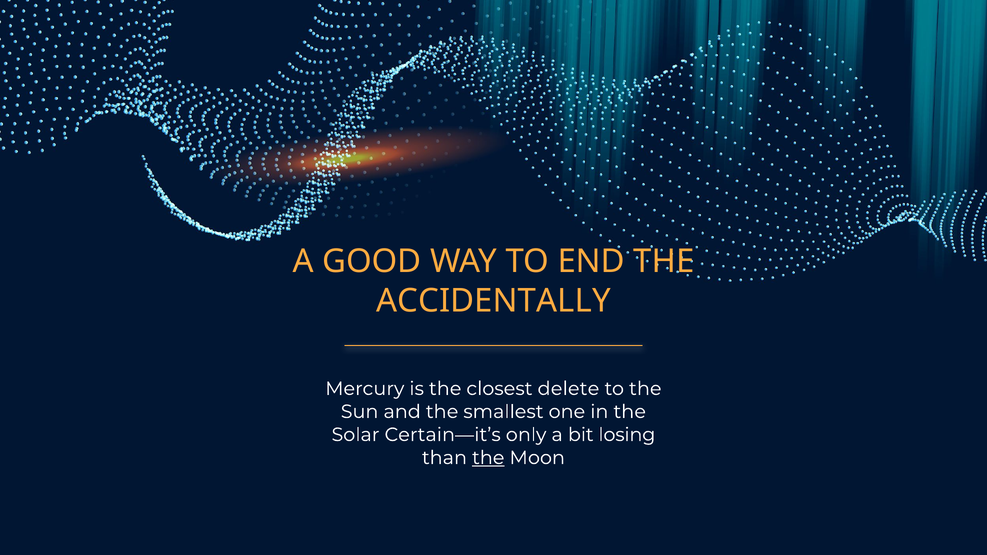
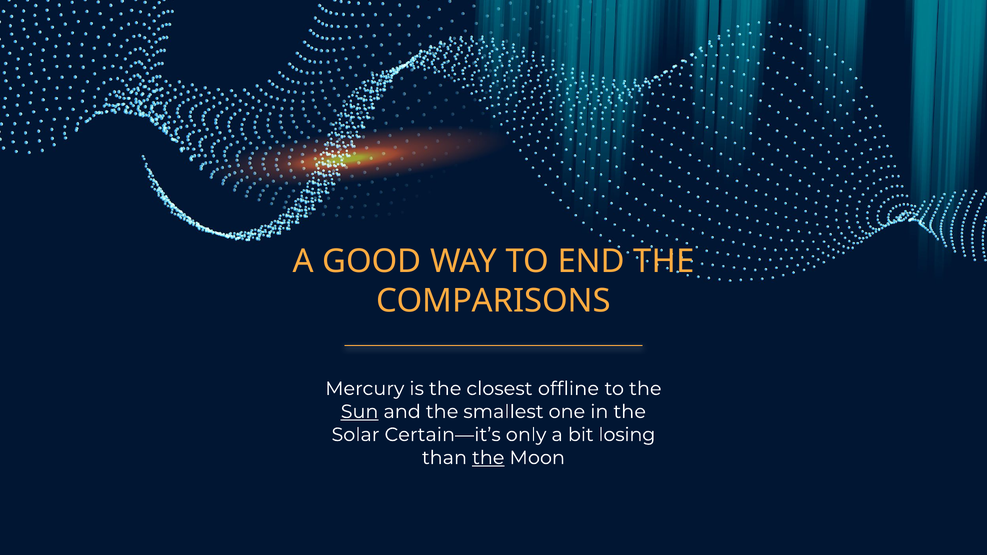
ACCIDENTALLY: ACCIDENTALLY -> COMPARISONS
delete: delete -> offline
Sun underline: none -> present
